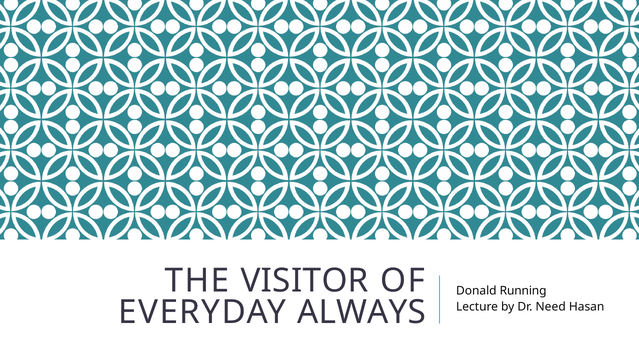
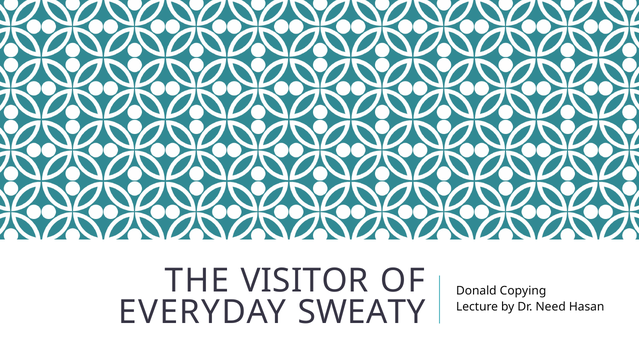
Running: Running -> Copying
ALWAYS: ALWAYS -> SWEATY
